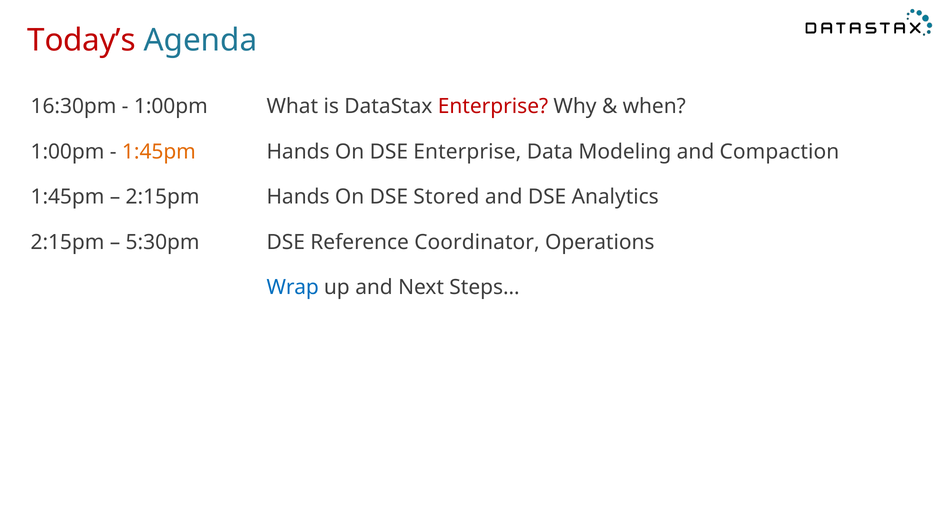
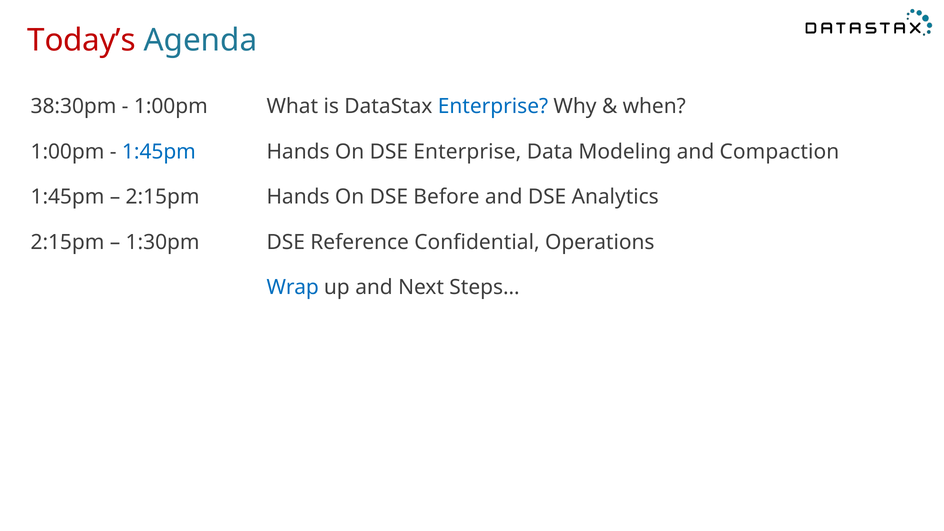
16:30pm: 16:30pm -> 38:30pm
Enterprise at (493, 107) colour: red -> blue
1:45pm at (159, 152) colour: orange -> blue
Stored: Stored -> Before
5:30pm: 5:30pm -> 1:30pm
Coordinator: Coordinator -> Confidential
